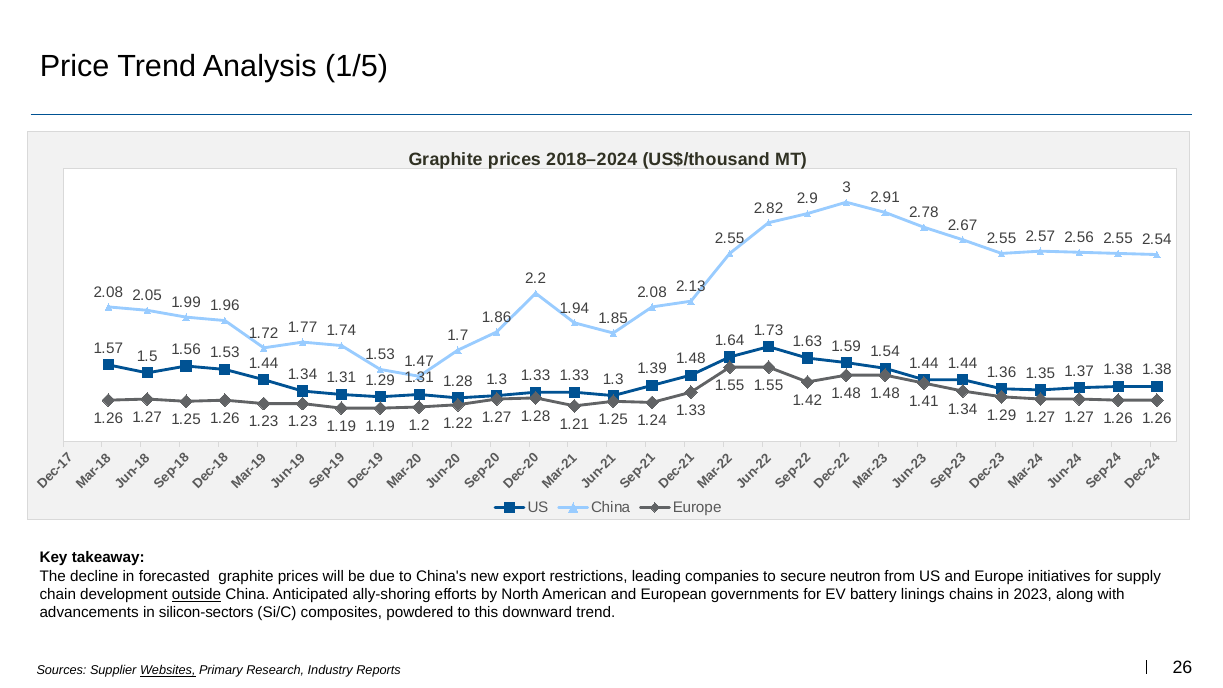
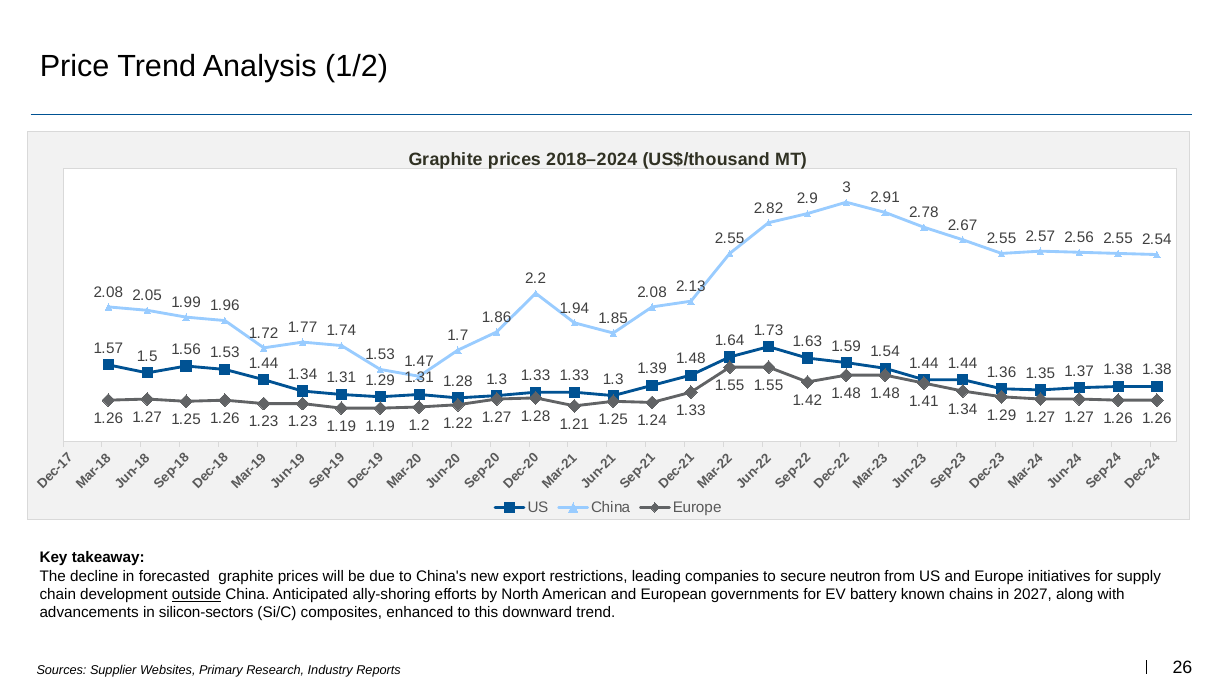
1/5: 1/5 -> 1/2
linings: linings -> known
2023: 2023 -> 2027
powdered: powdered -> enhanced
Websites underline: present -> none
